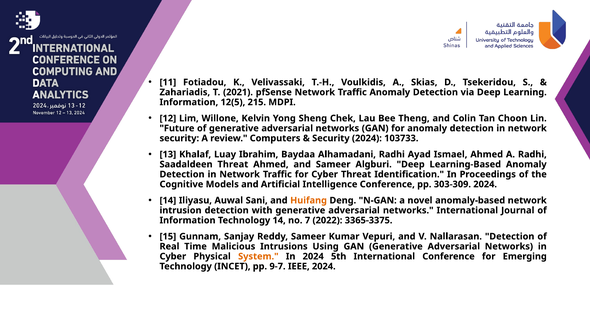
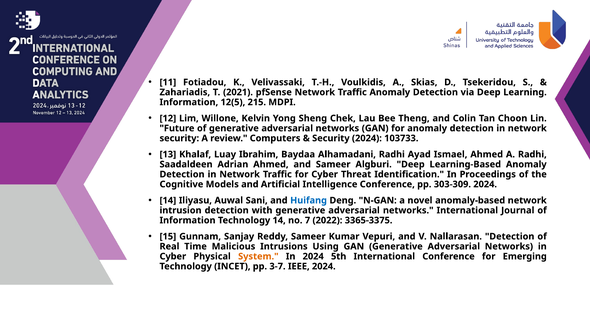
Saadaldeen Threat: Threat -> Adrian
Huifang colour: orange -> blue
9-7: 9-7 -> 3-7
